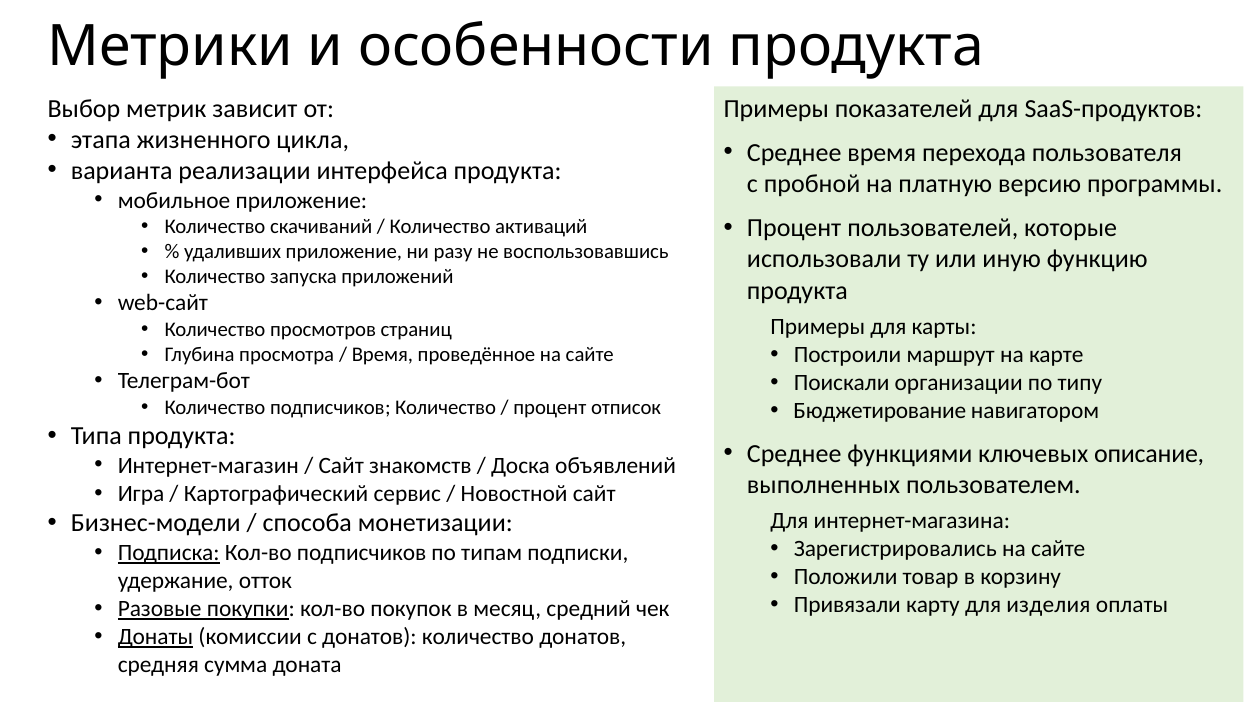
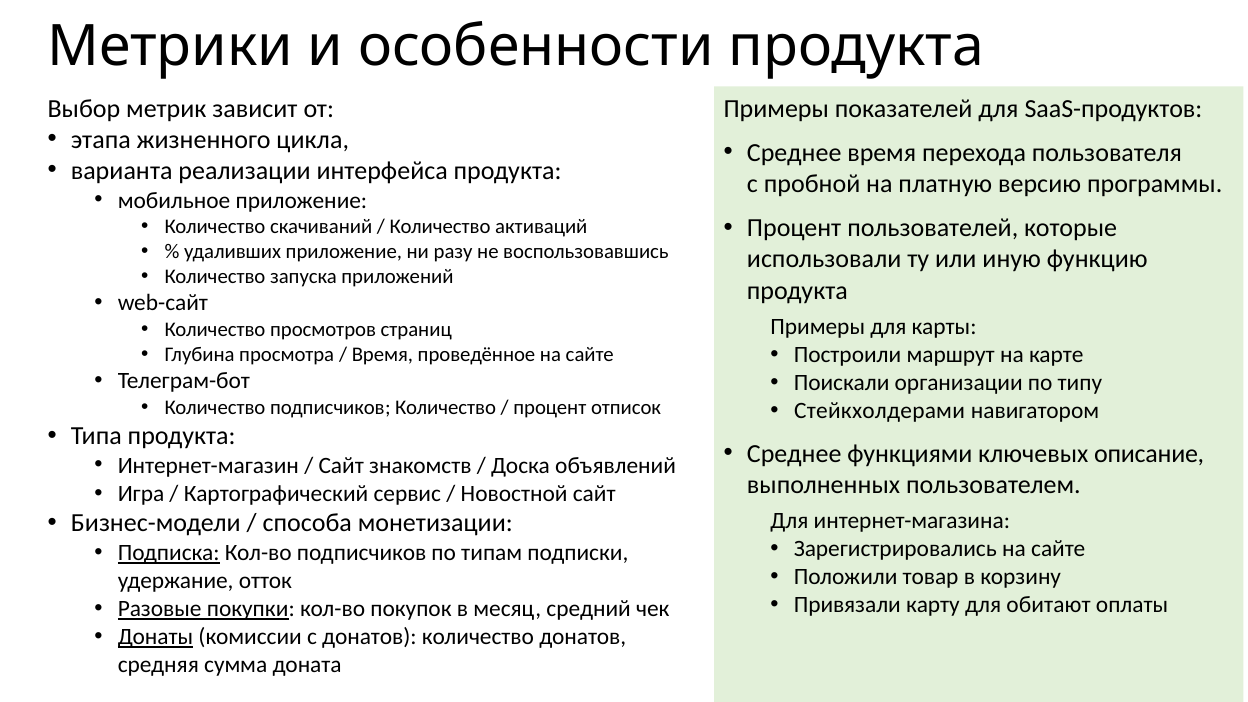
Бюджетирование: Бюджетирование -> Стейкхолдерами
изделия: изделия -> обитают
